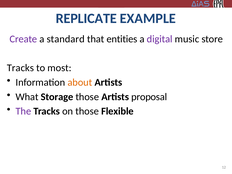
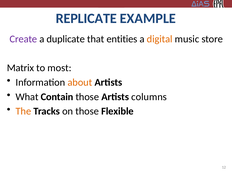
standard: standard -> duplicate
digital colour: purple -> orange
Tracks at (20, 68): Tracks -> Matrix
Storage: Storage -> Contain
proposal: proposal -> columns
The colour: purple -> orange
